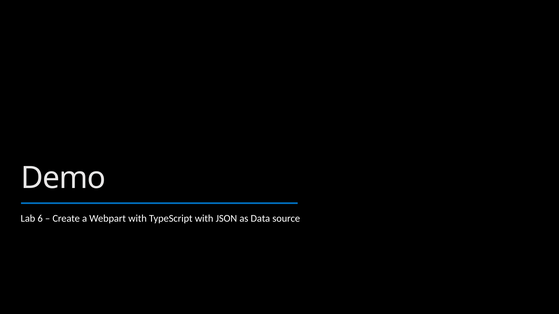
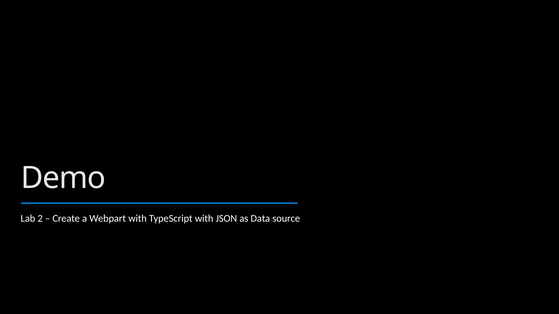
6: 6 -> 2
